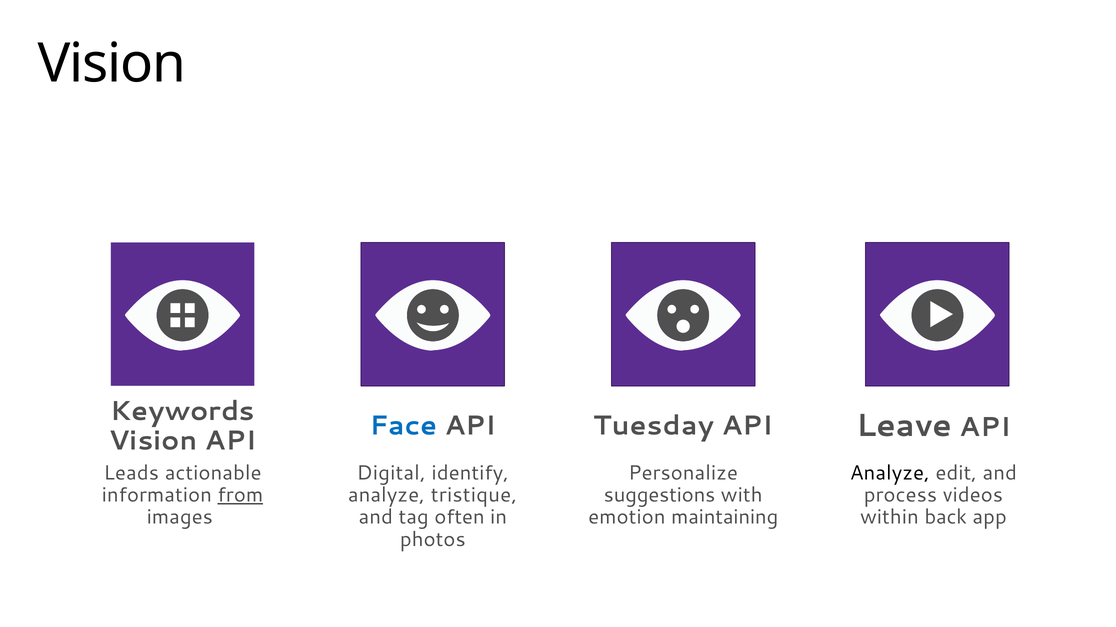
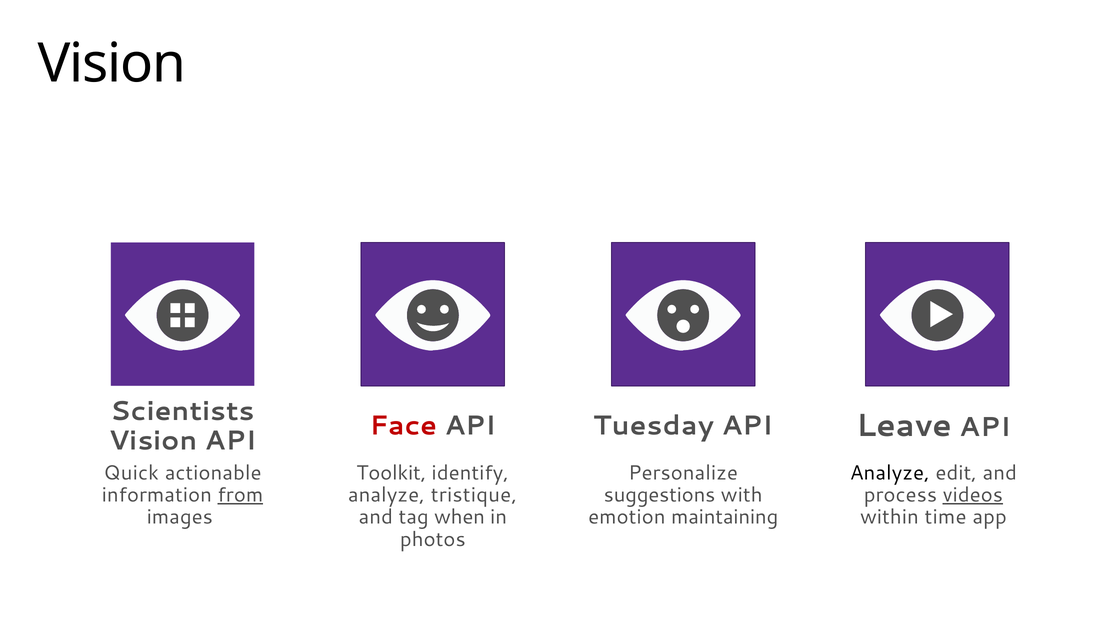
Keywords: Keywords -> Scientists
Face colour: blue -> red
Leads: Leads -> Quick
Digital: Digital -> Toolkit
videos underline: none -> present
often: often -> when
back: back -> time
